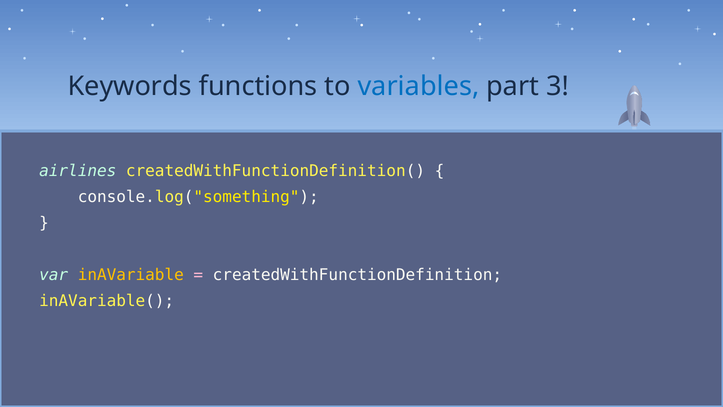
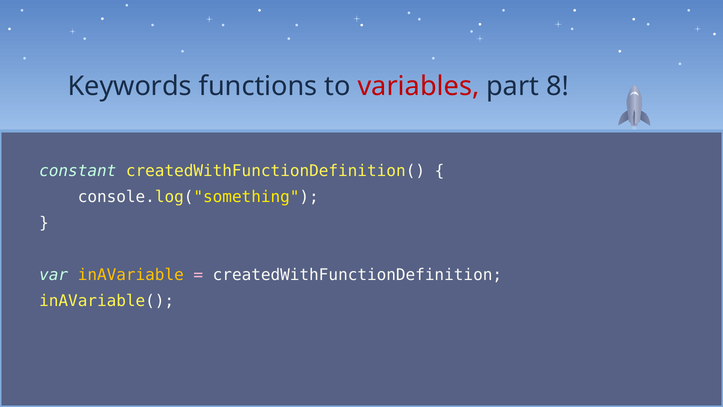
variables colour: blue -> red
3: 3 -> 8
airlines: airlines -> constant
